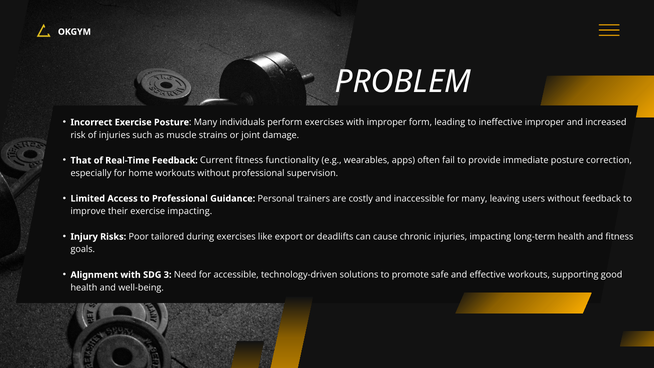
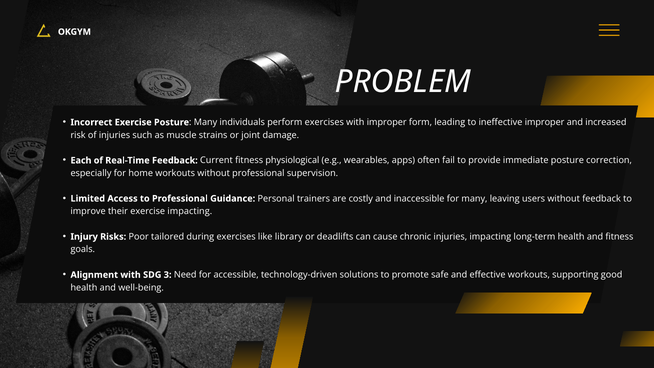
That: That -> Each
functionality: functionality -> physiological
export: export -> library
